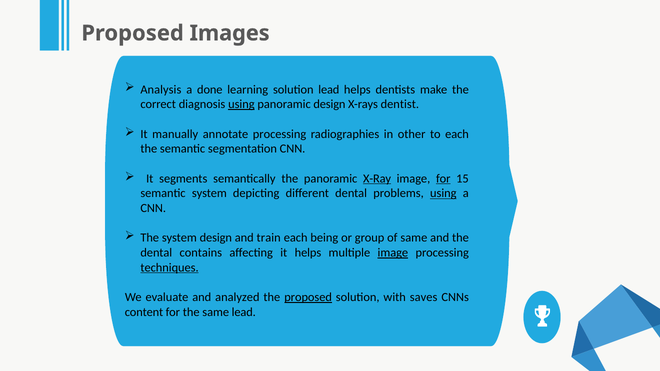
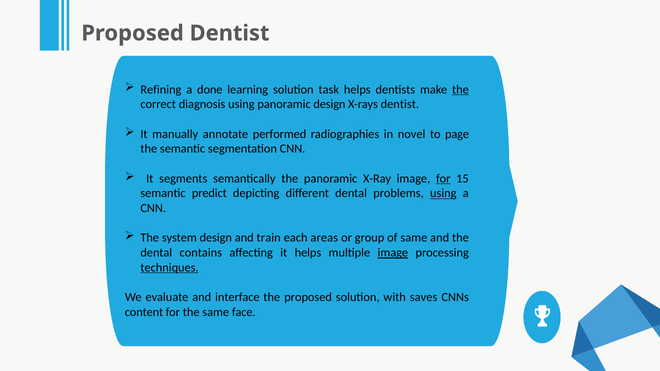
Proposed Images: Images -> Dentist
Analysis: Analysis -> Refining
solution lead: lead -> task
the at (460, 89) underline: none -> present
using at (241, 104) underline: present -> none
annotate processing: processing -> performed
other: other -> novel
to each: each -> page
X-Ray underline: present -> none
semantic system: system -> predict
being: being -> areas
analyzed: analyzed -> interface
proposed at (308, 297) underline: present -> none
same lead: lead -> face
